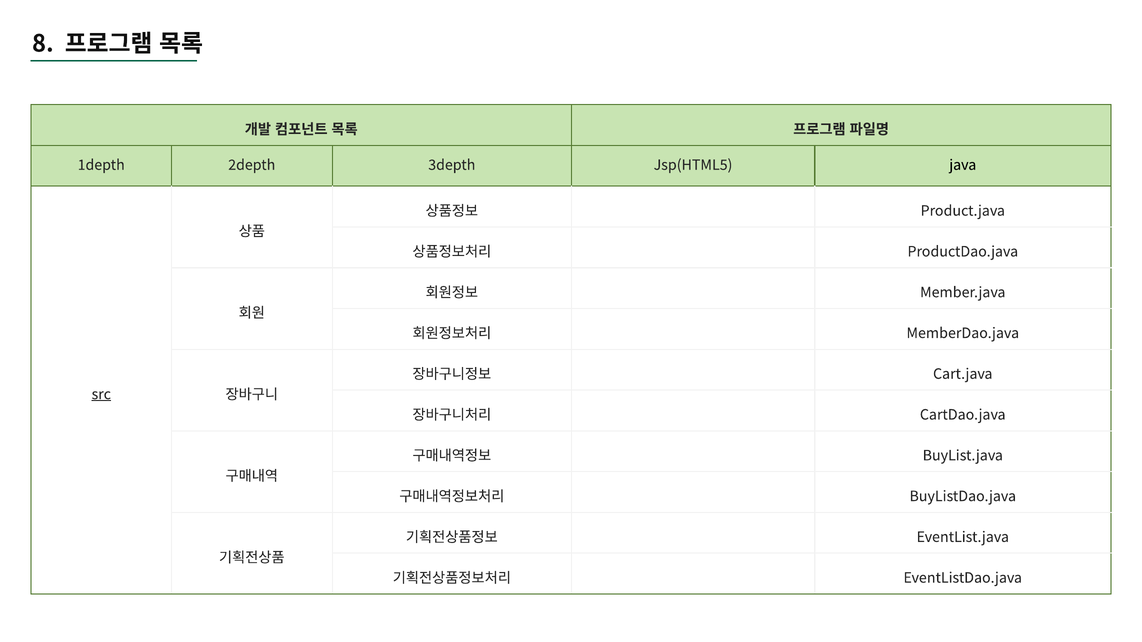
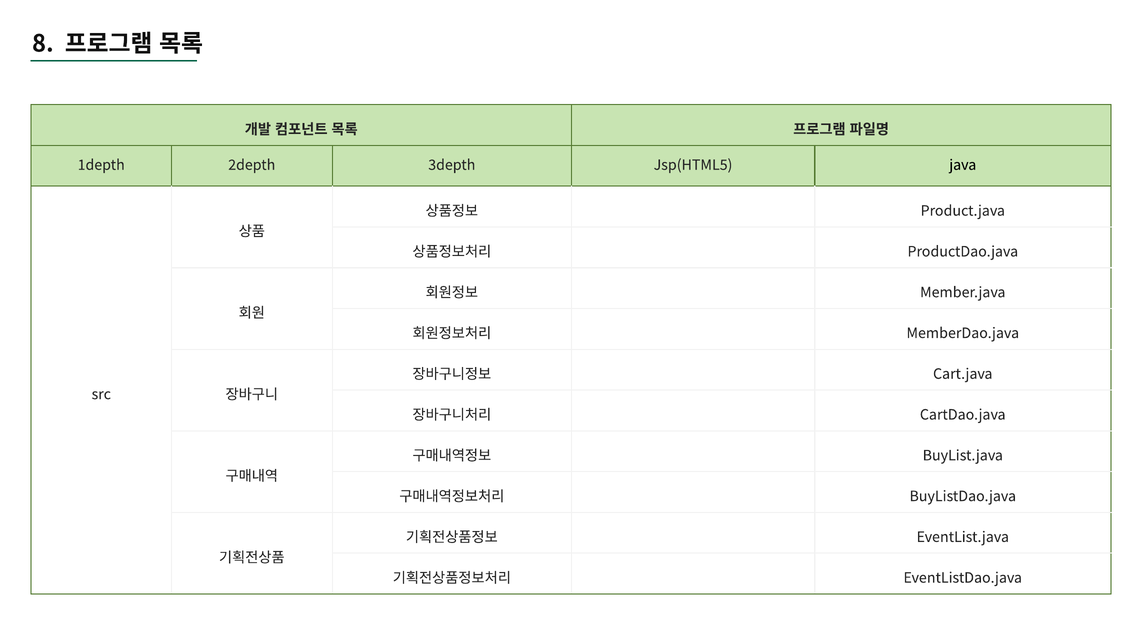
src underline: present -> none
